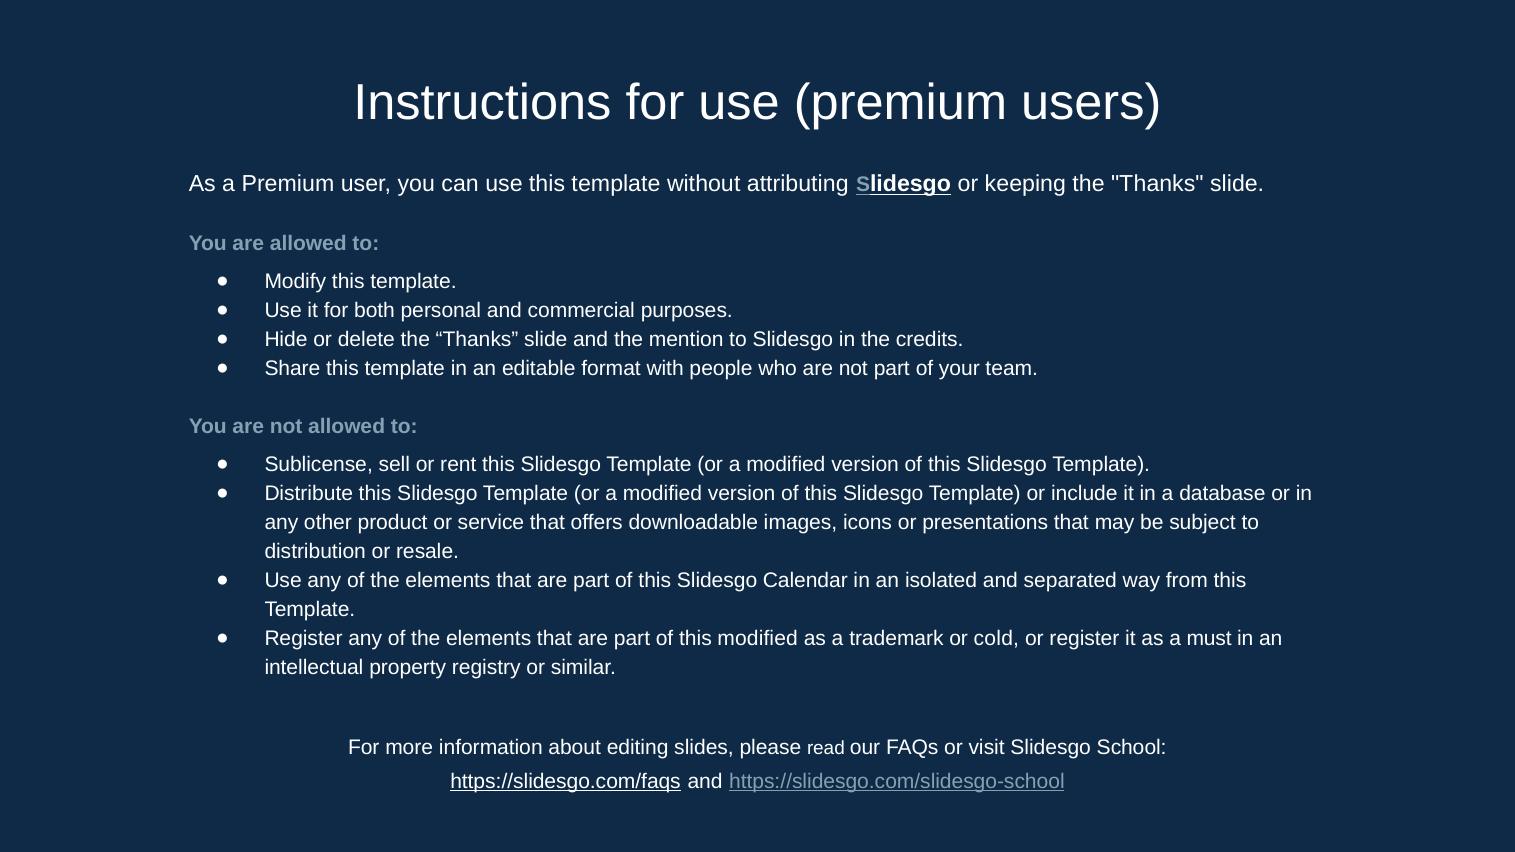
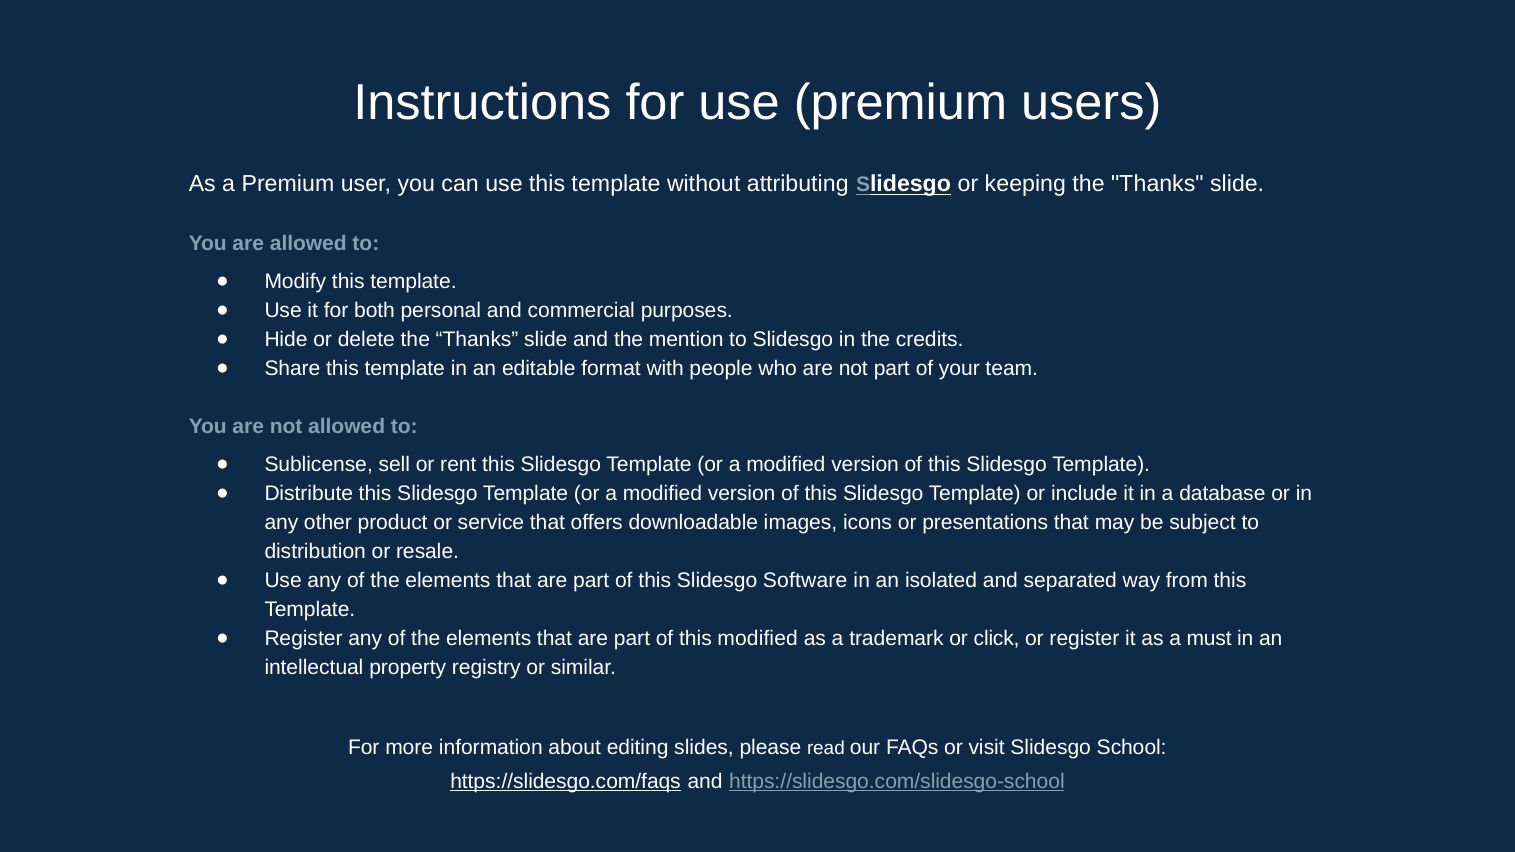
Calendar: Calendar -> Software
cold: cold -> click
